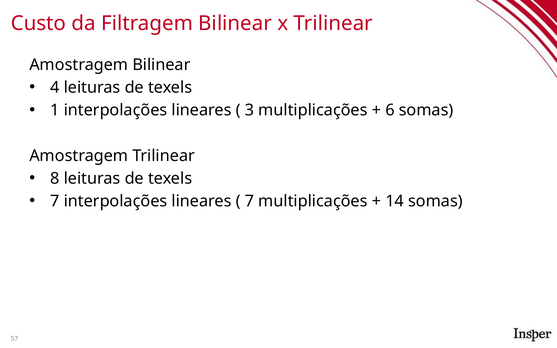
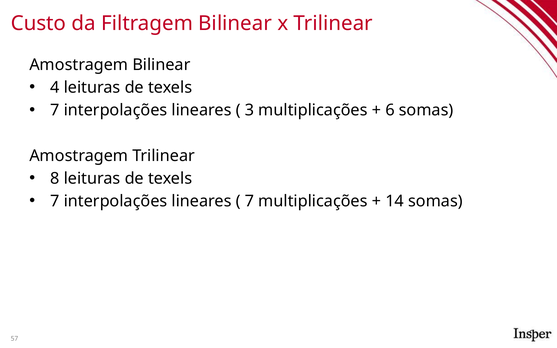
1 at (55, 110): 1 -> 7
